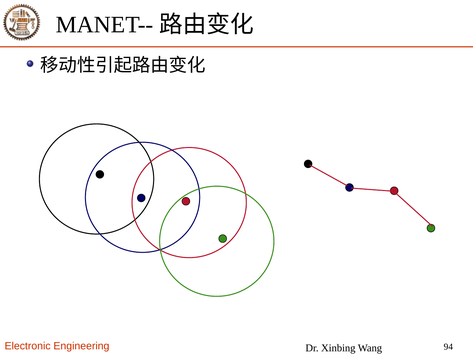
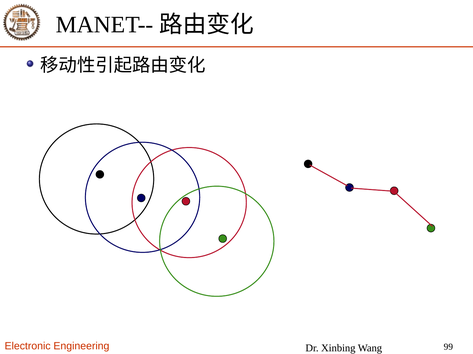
94: 94 -> 99
